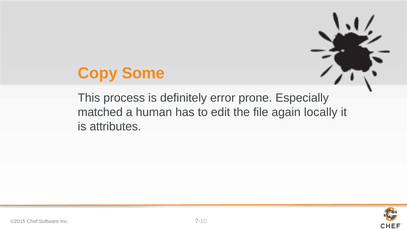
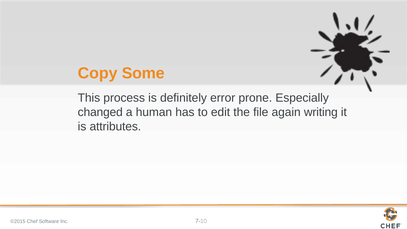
matched: matched -> changed
locally: locally -> writing
